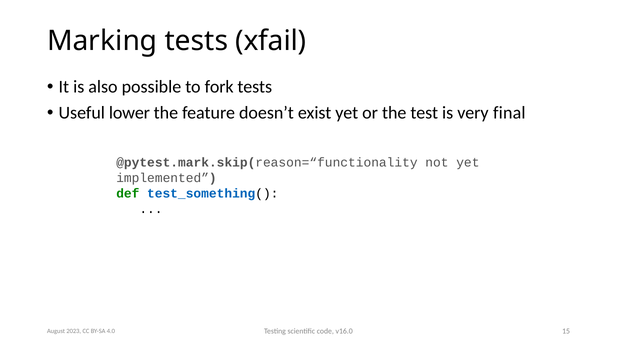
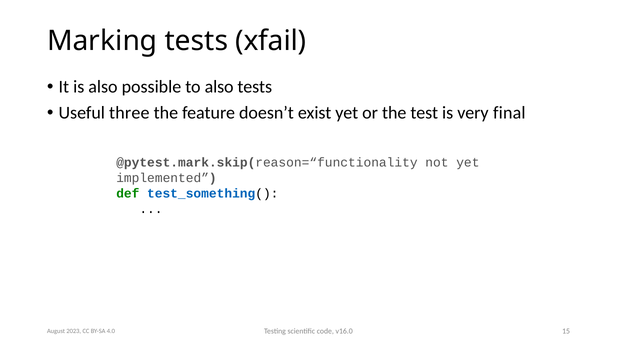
to fork: fork -> also
lower: lower -> three
